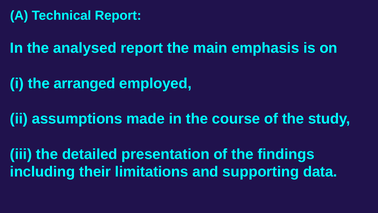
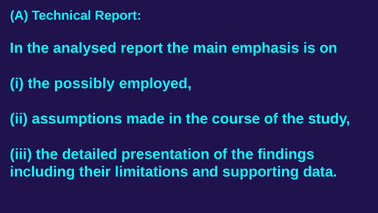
arranged: arranged -> possibly
